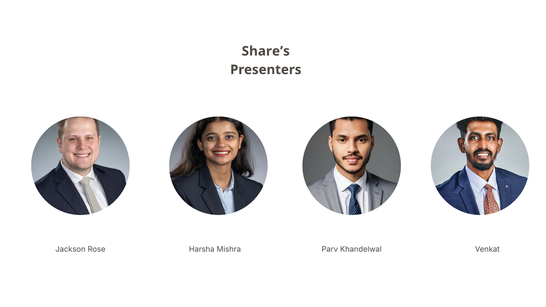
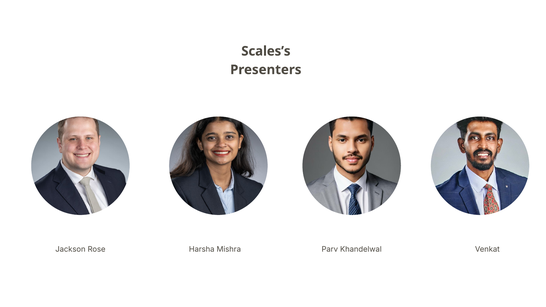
Share’s: Share’s -> Scales’s
